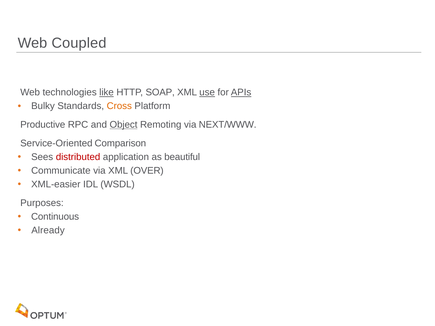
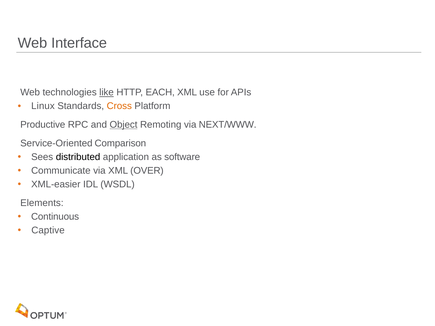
Coupled: Coupled -> Interface
SOAP: SOAP -> EACH
use underline: present -> none
APIs underline: present -> none
Bulky: Bulky -> Linux
distributed colour: red -> black
beautiful: beautiful -> software
Purposes: Purposes -> Elements
Already: Already -> Captive
